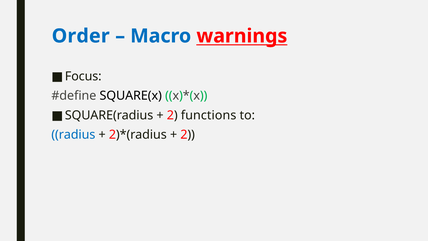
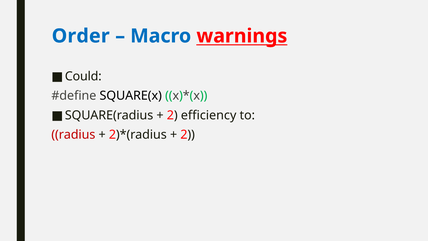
Focus: Focus -> Could
functions: functions -> efficiency
radius colour: blue -> red
